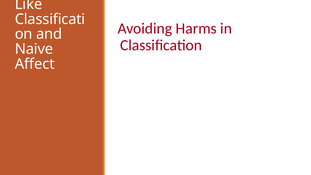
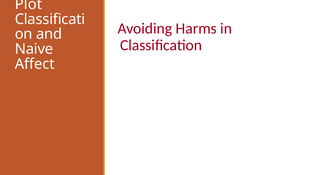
Like: Like -> Plot
